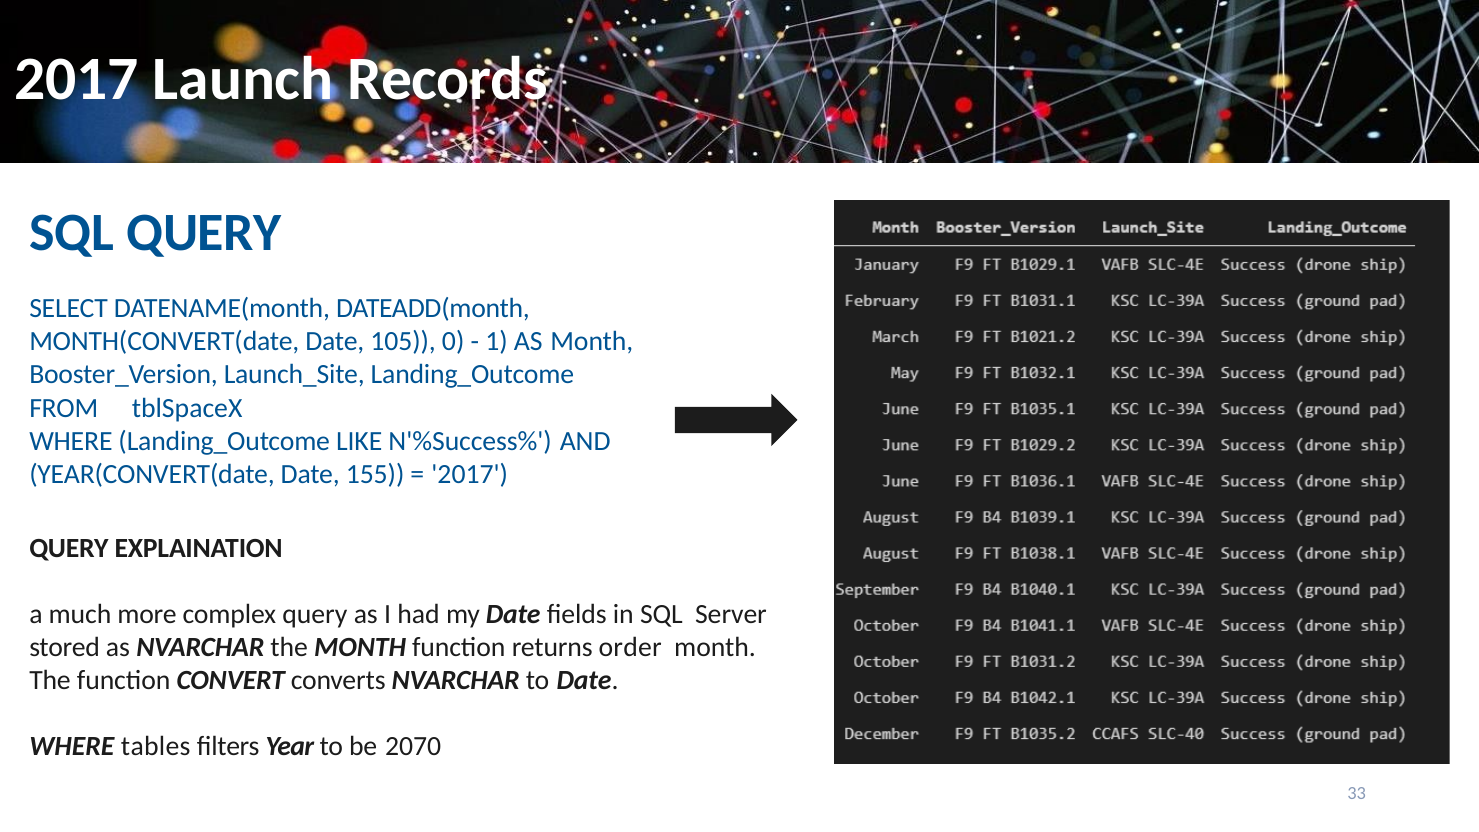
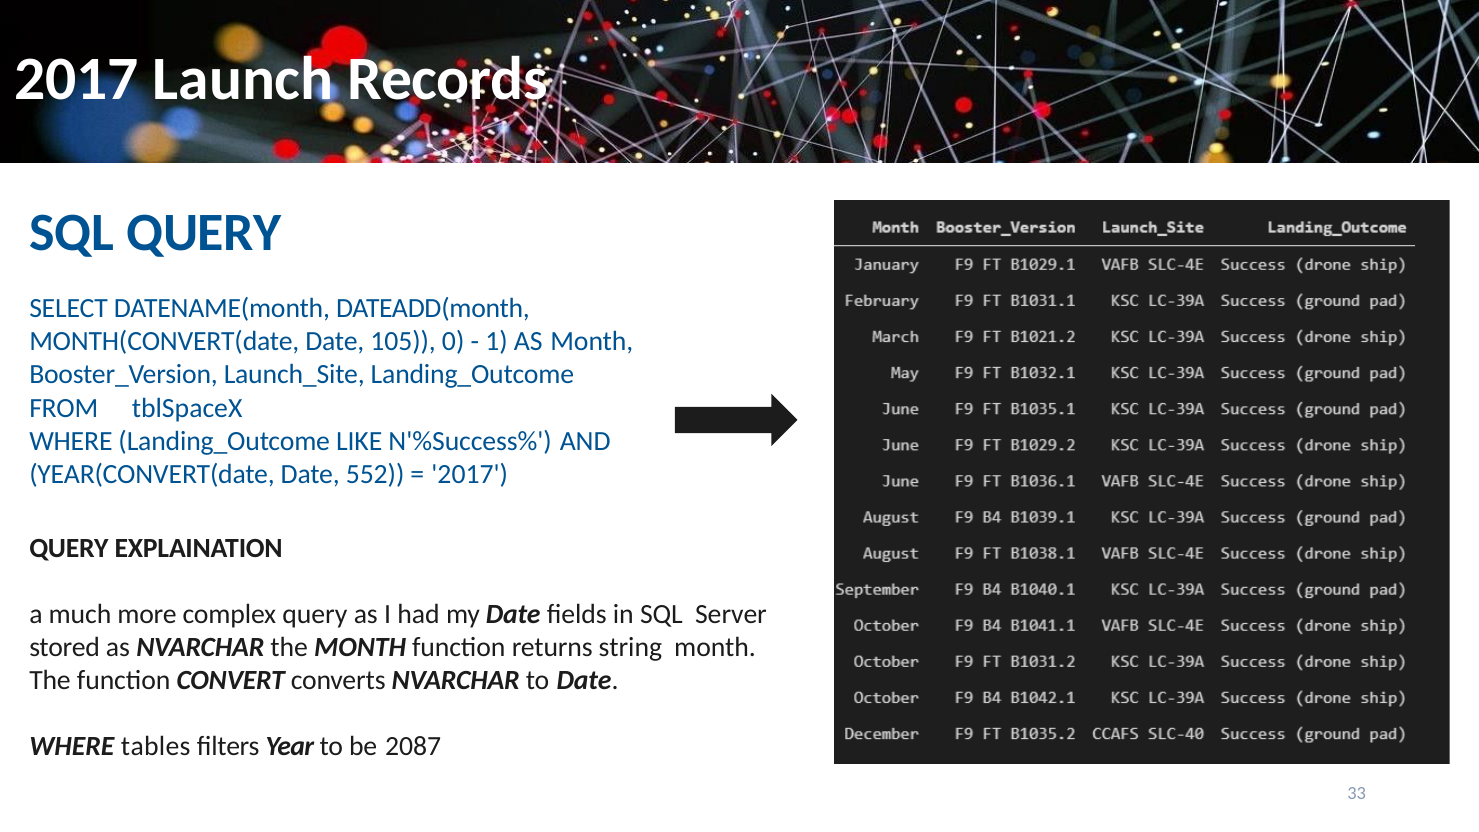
155: 155 -> 552
order: order -> string
2070: 2070 -> 2087
